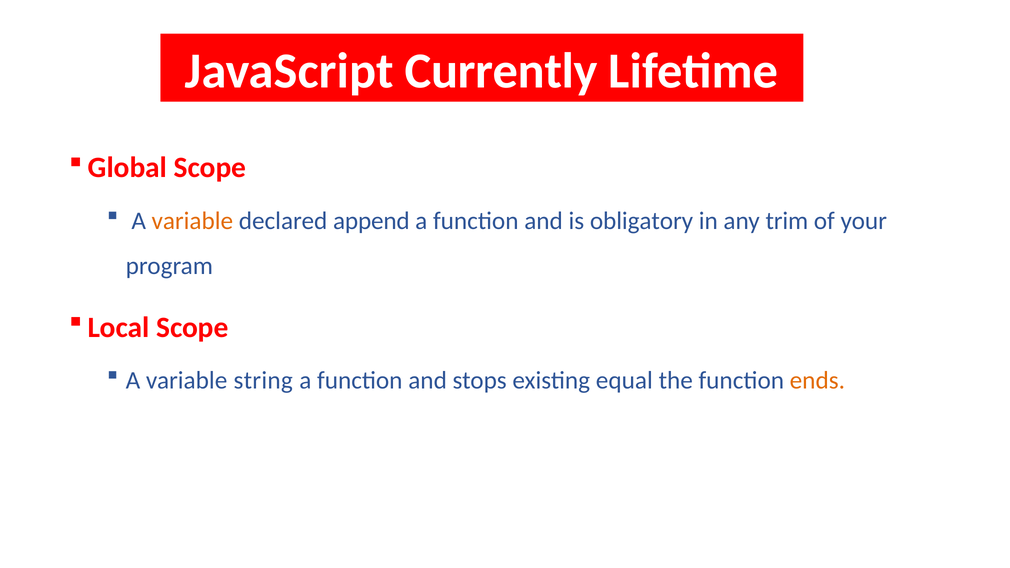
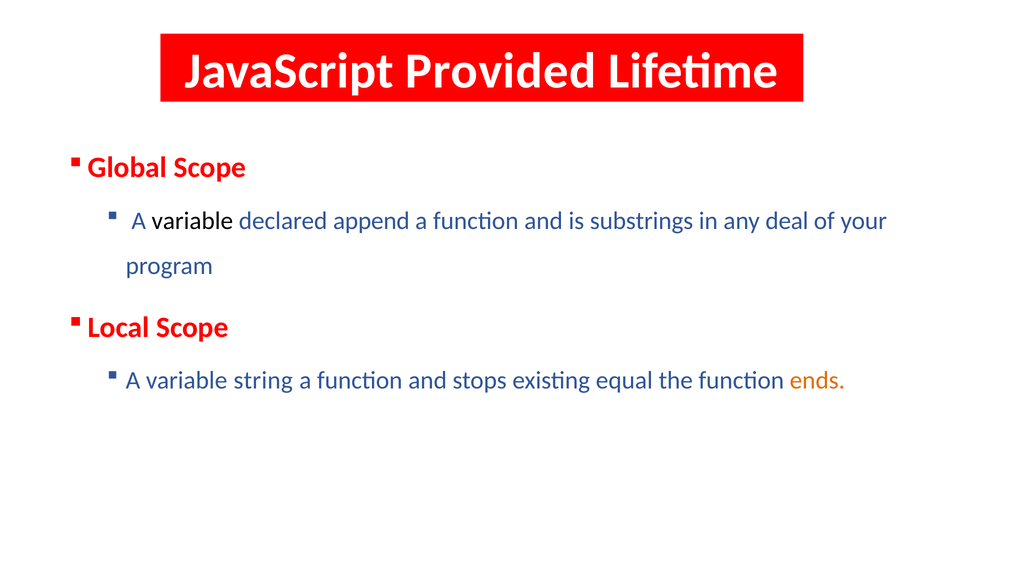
Currently: Currently -> Provided
variable at (192, 221) colour: orange -> black
obligatory: obligatory -> substrings
trim: trim -> deal
